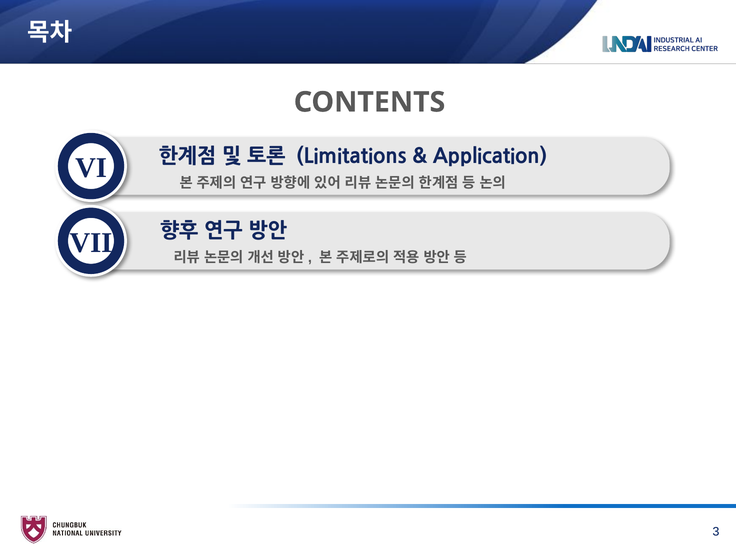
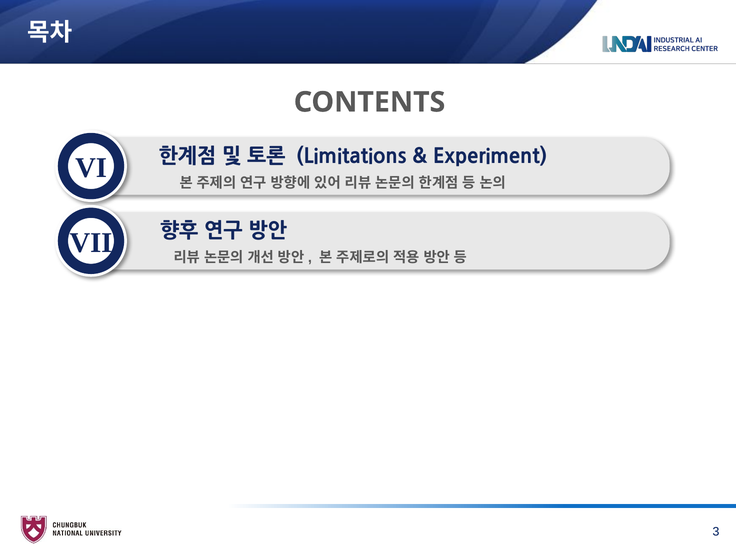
Application: Application -> Experiment
